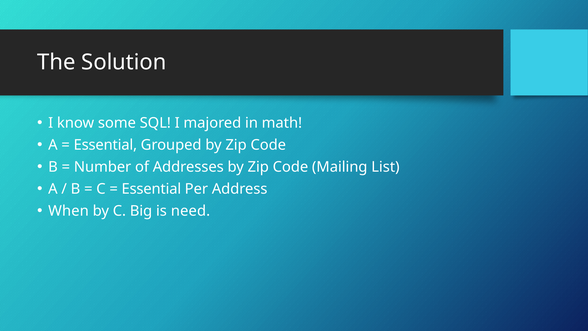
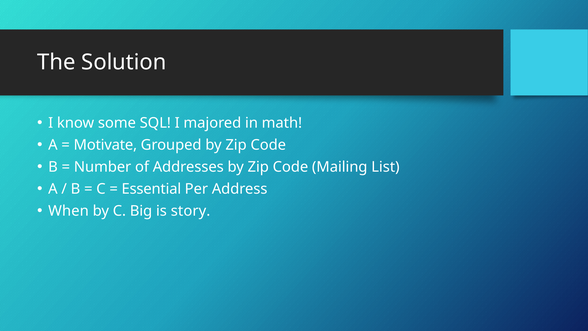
Essential at (105, 145): Essential -> Motivate
need: need -> story
